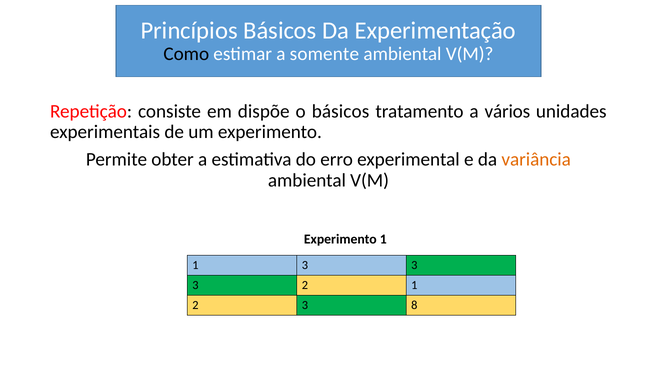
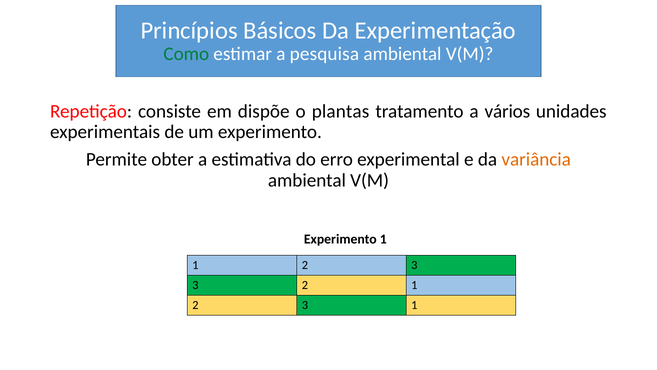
Como colour: black -> green
somente: somente -> pesquisa
o básicos: básicos -> plantas
3 at (305, 265): 3 -> 2
3 8: 8 -> 1
